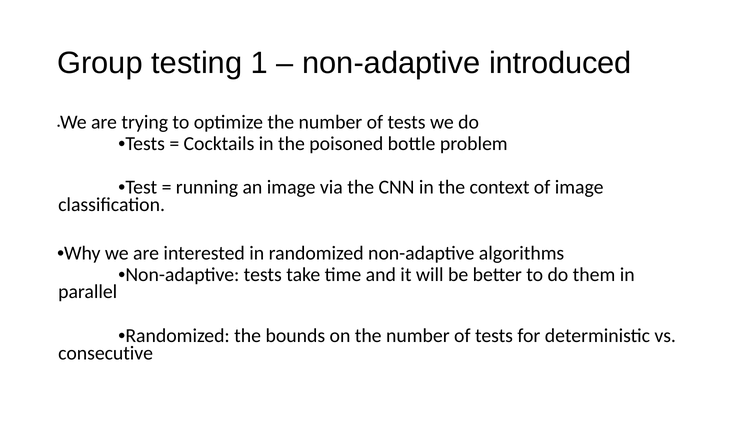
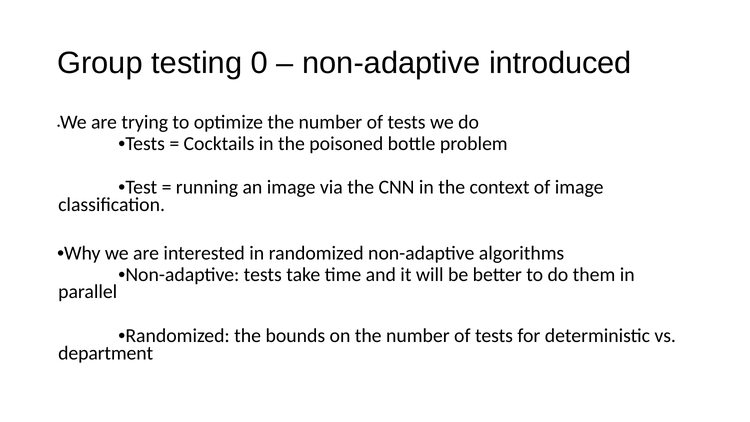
1: 1 -> 0
consecutive: consecutive -> department
